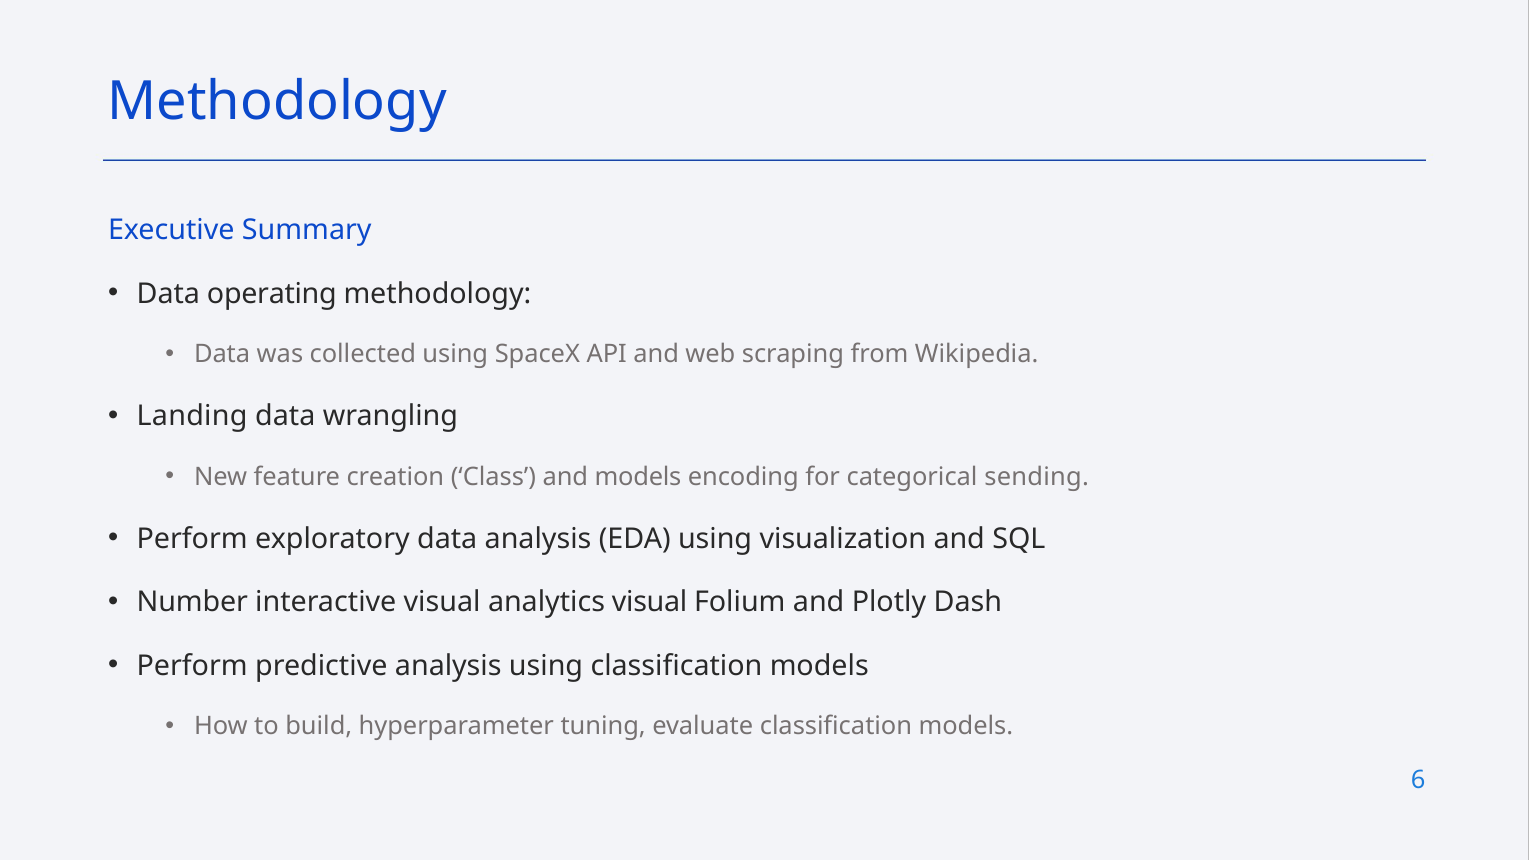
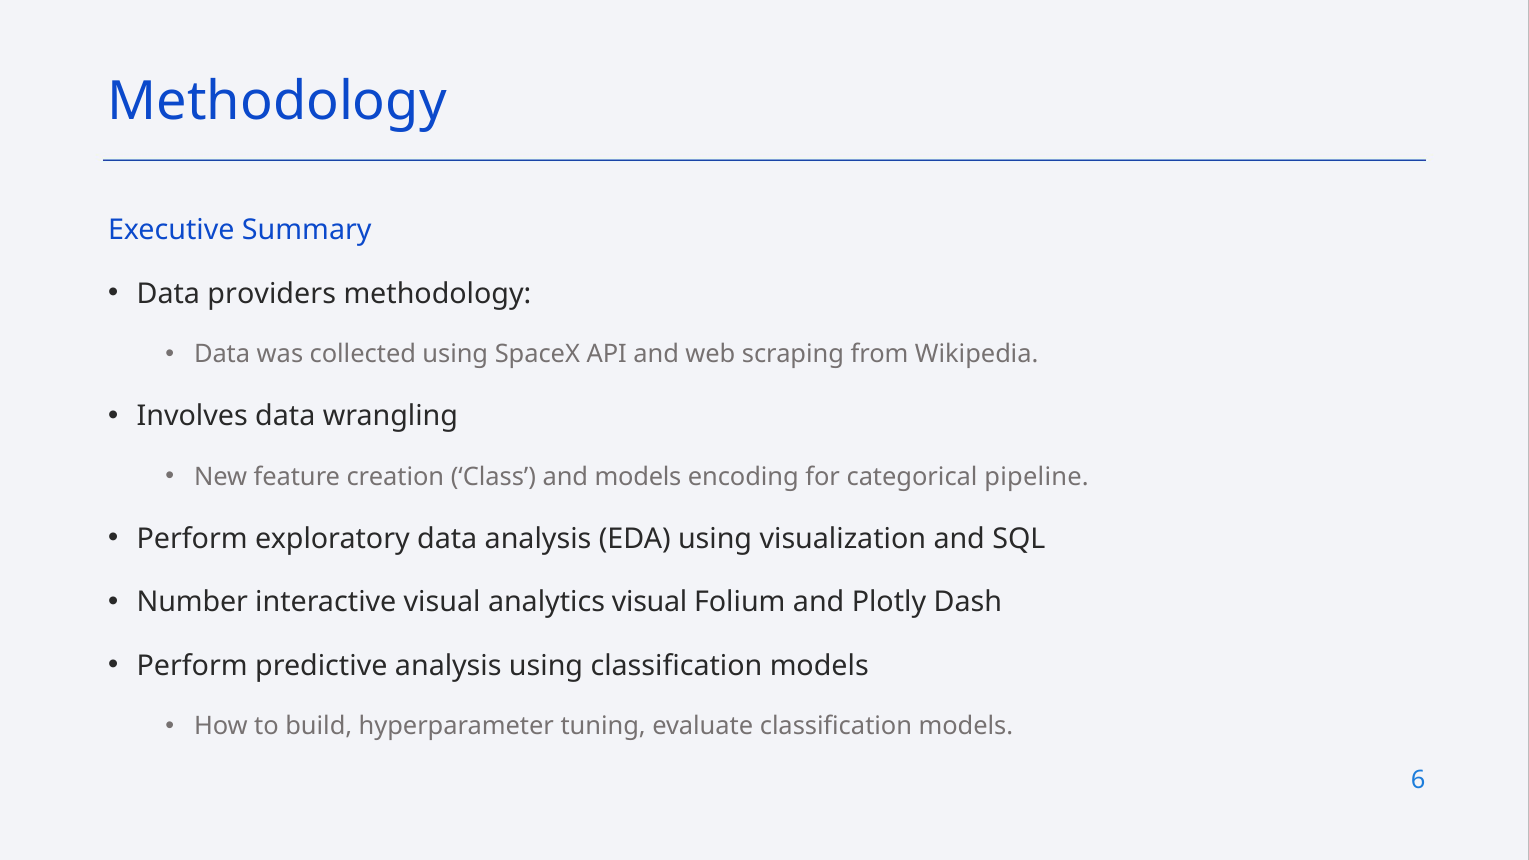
operating: operating -> providers
Landing: Landing -> Involves
sending: sending -> pipeline
